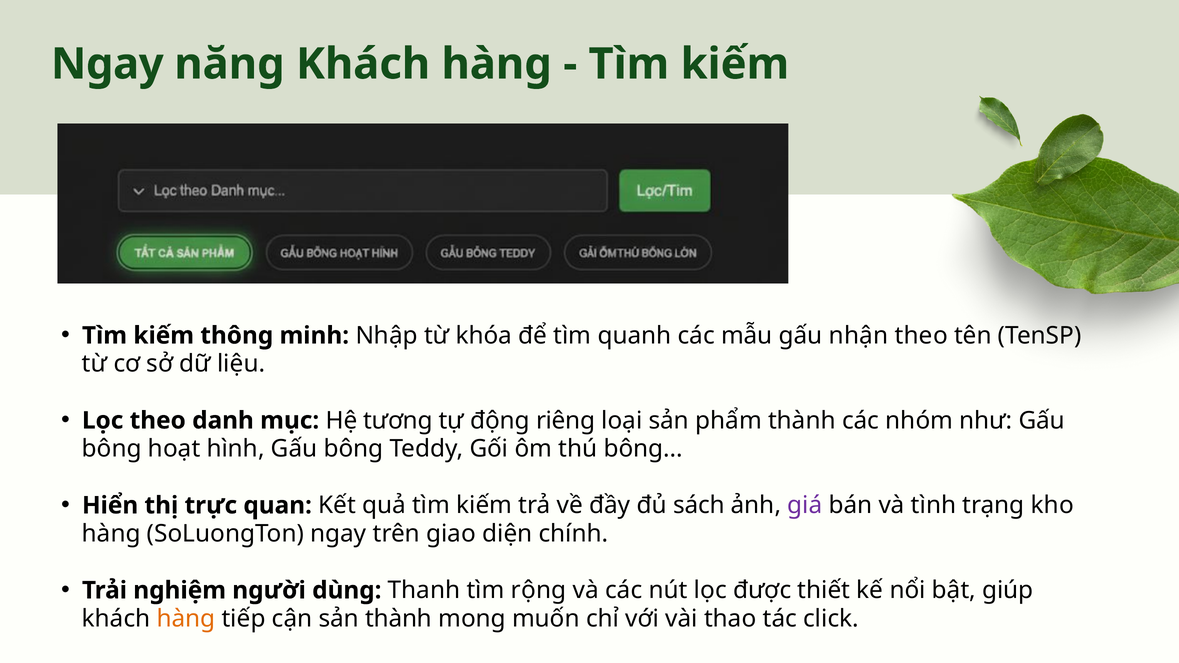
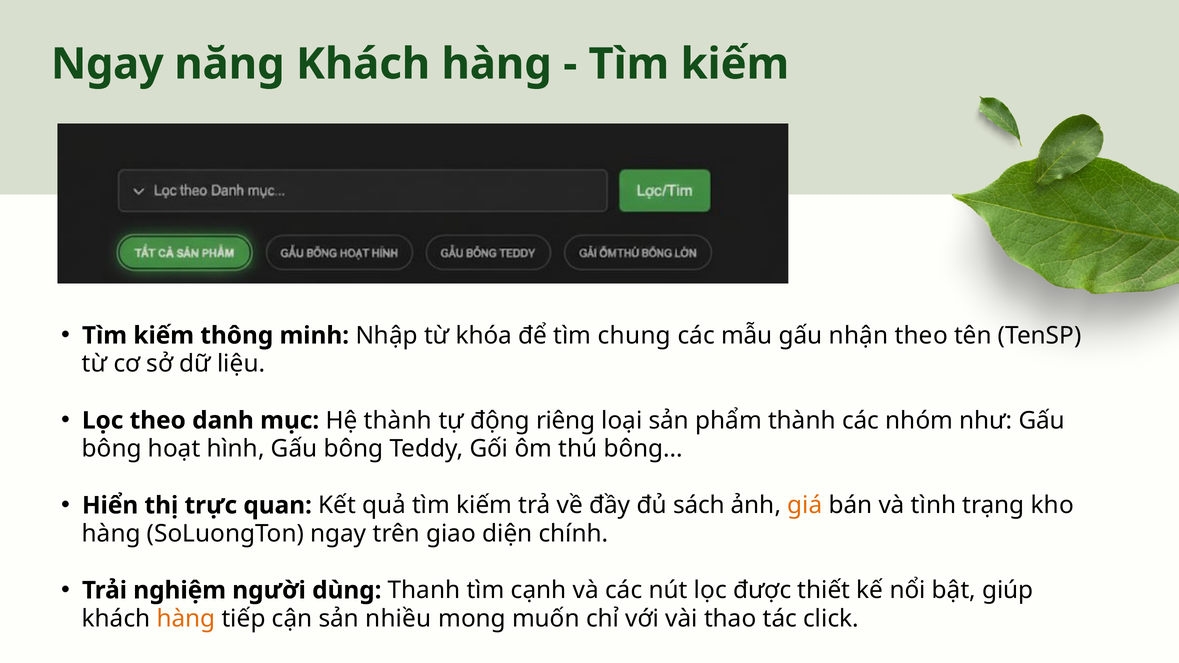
quanh: quanh -> chung
Hệ tương: tương -> thành
giá colour: purple -> orange
rộng: rộng -> cạnh
sản thành: thành -> nhiều
